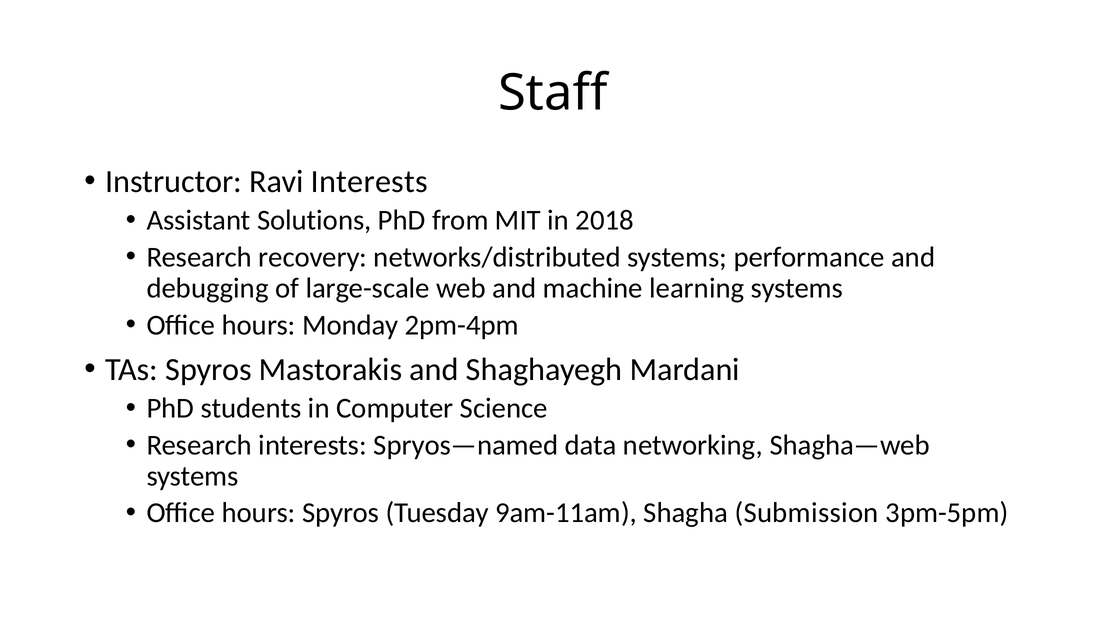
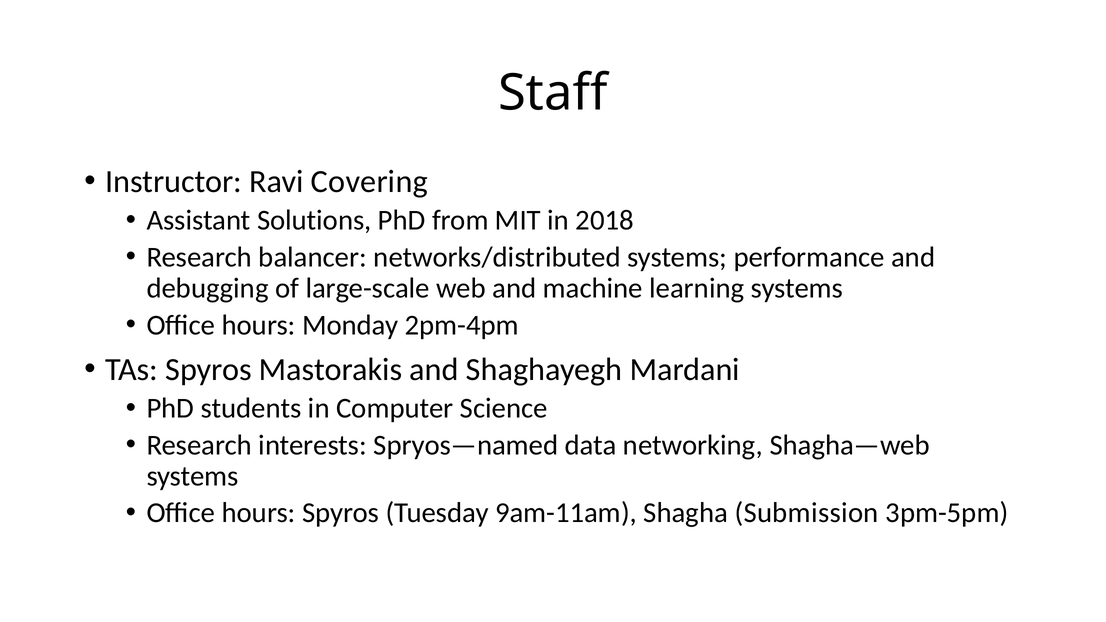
Ravi Interests: Interests -> Covering
recovery: recovery -> balancer
